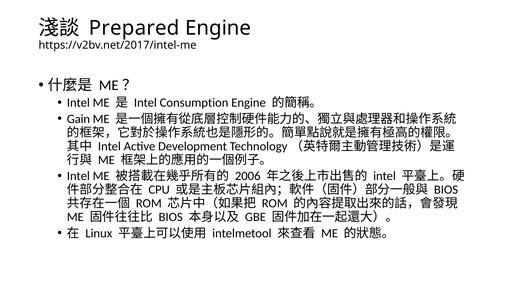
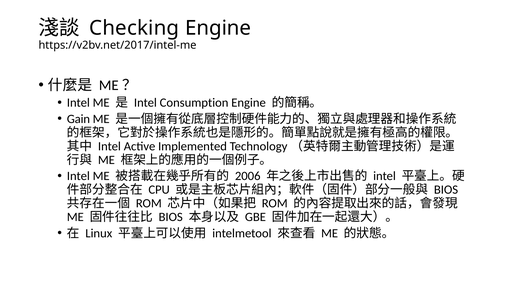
Prepared: Prepared -> Checking
Development: Development -> Implemented
